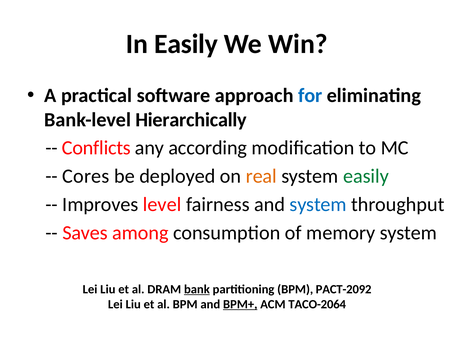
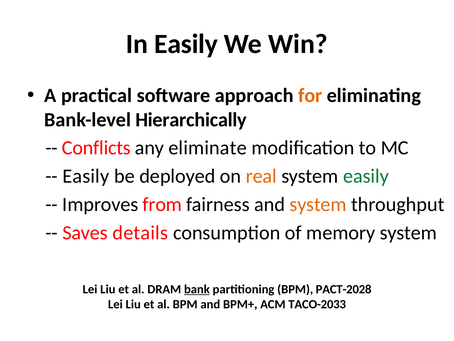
for colour: blue -> orange
according: according -> eliminate
Cores at (86, 176): Cores -> Easily
level: level -> from
system at (318, 204) colour: blue -> orange
among: among -> details
PACT-2092: PACT-2092 -> PACT-2028
BPM+ underline: present -> none
TACO-2064: TACO-2064 -> TACO-2033
